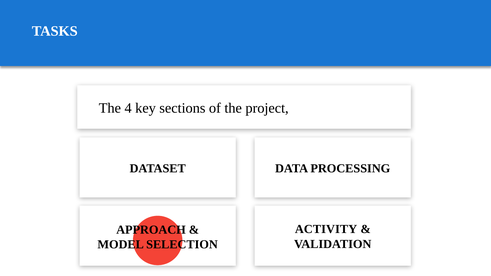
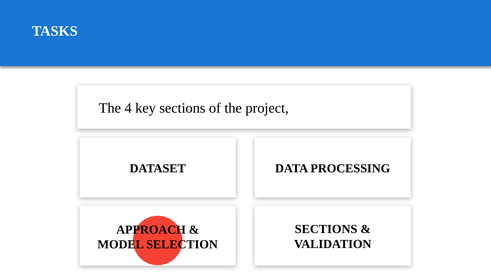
ACTIVITY at (326, 229): ACTIVITY -> SECTIONS
